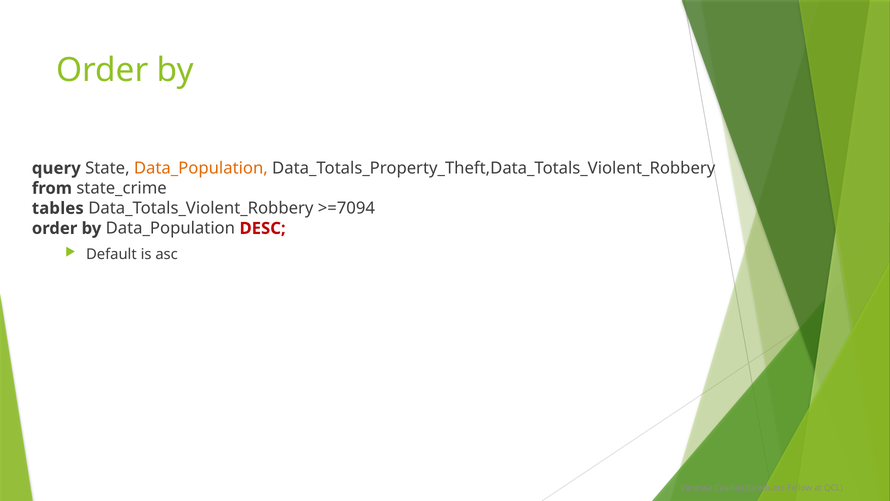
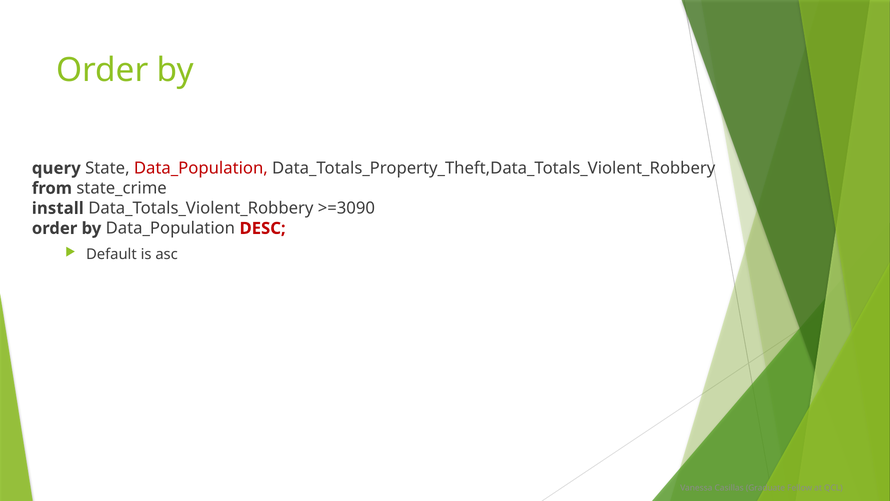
Data_Population at (201, 168) colour: orange -> red
tables: tables -> install
>=7094: >=7094 -> >=3090
